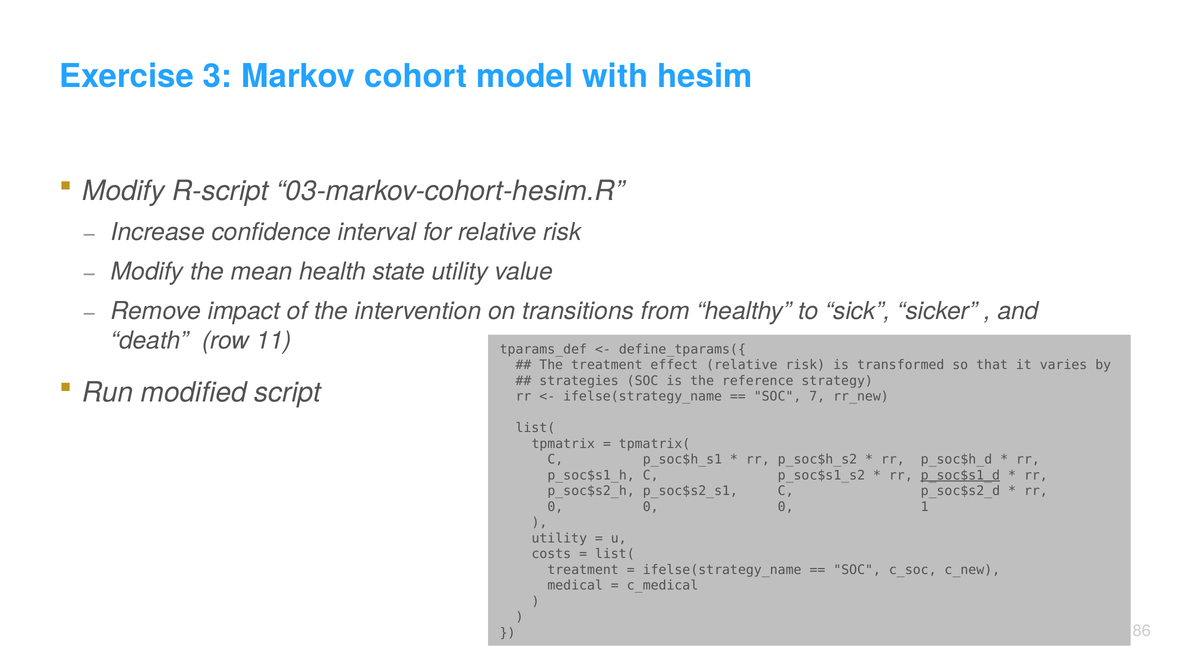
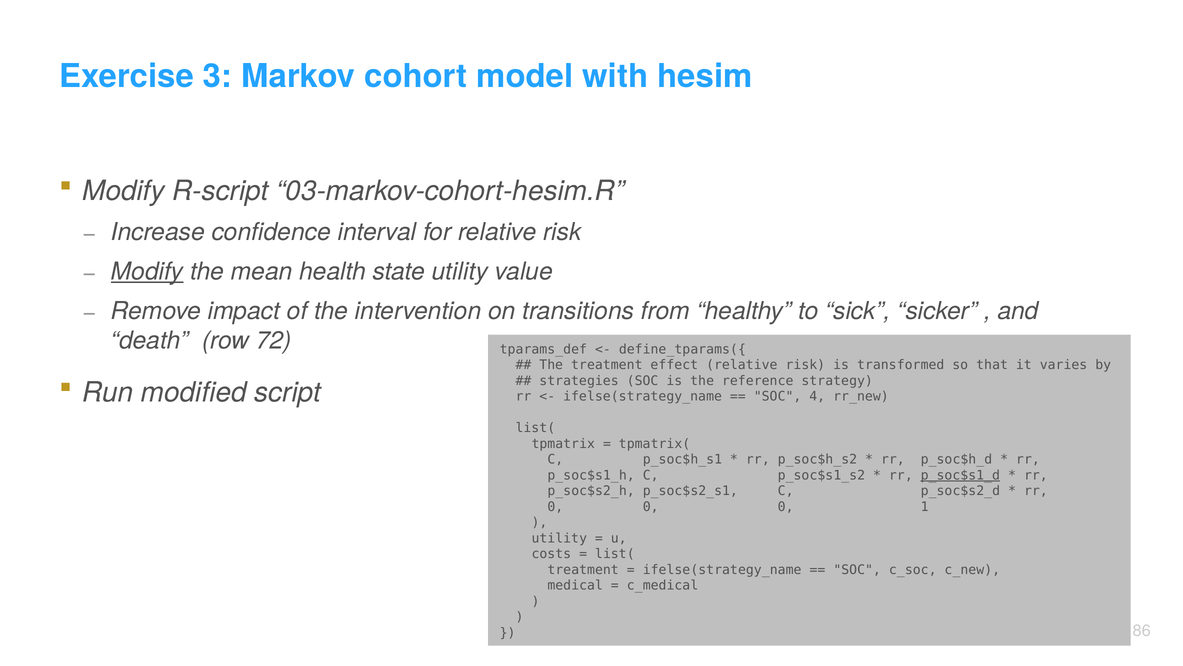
Modify at (147, 272) underline: none -> present
11: 11 -> 72
7: 7 -> 4
